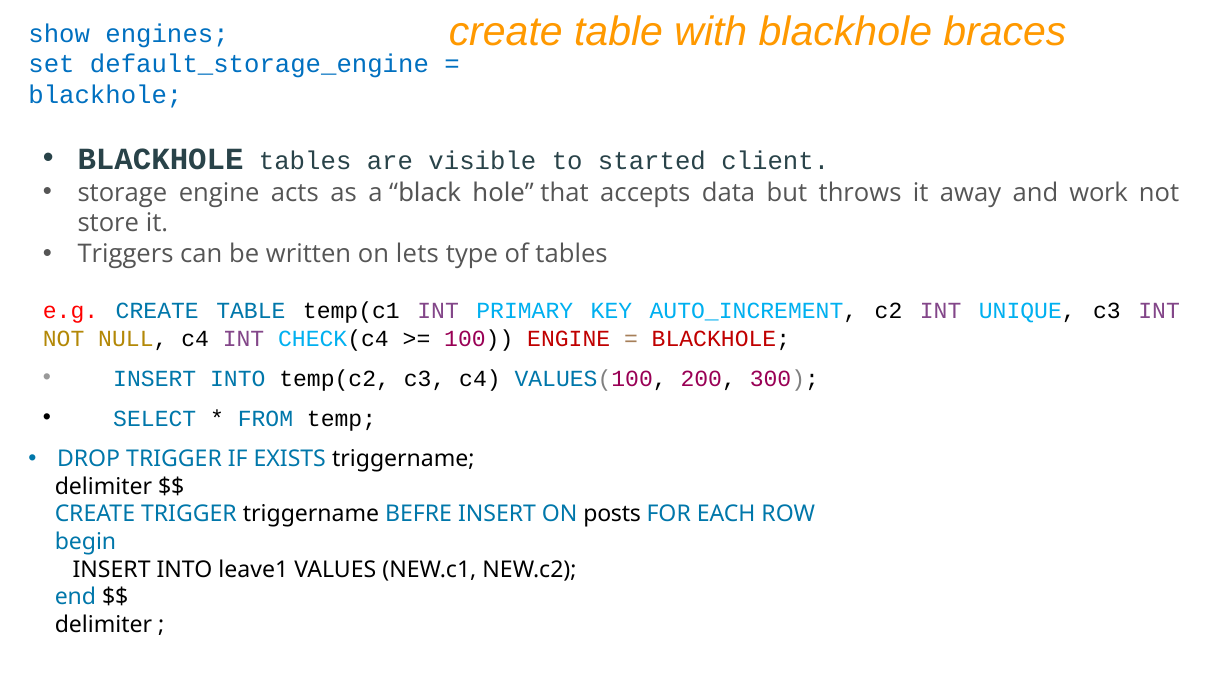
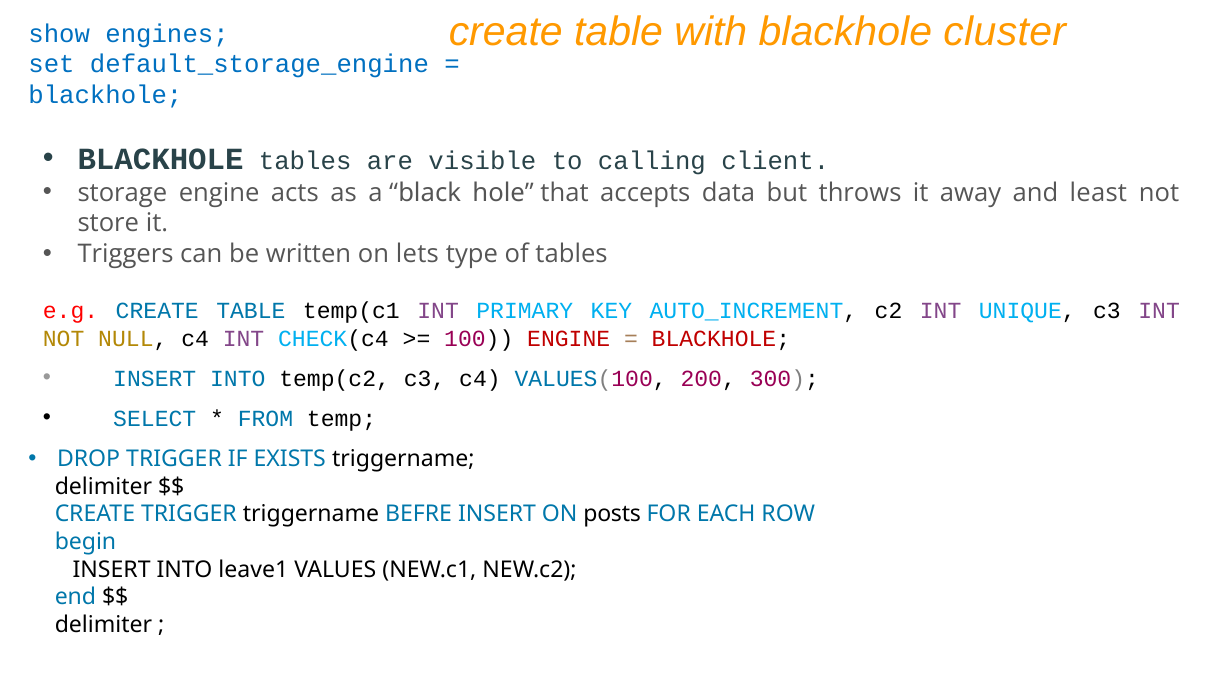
braces: braces -> cluster
started: started -> calling
work: work -> least
